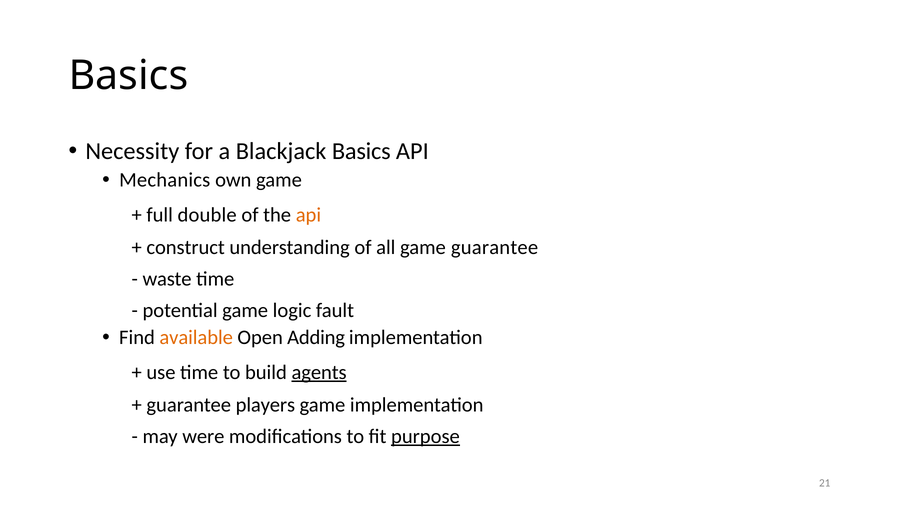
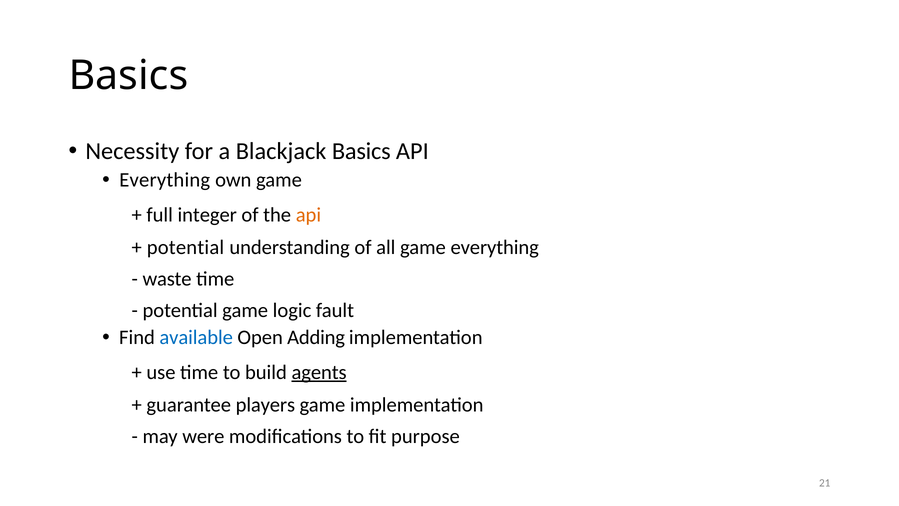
Mechanics at (165, 180): Mechanics -> Everything
double: double -> integer
construct at (186, 247): construct -> potential
game guarantee: guarantee -> everything
available colour: orange -> blue
purpose underline: present -> none
